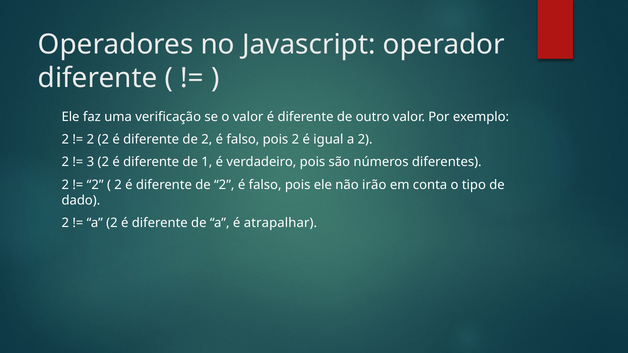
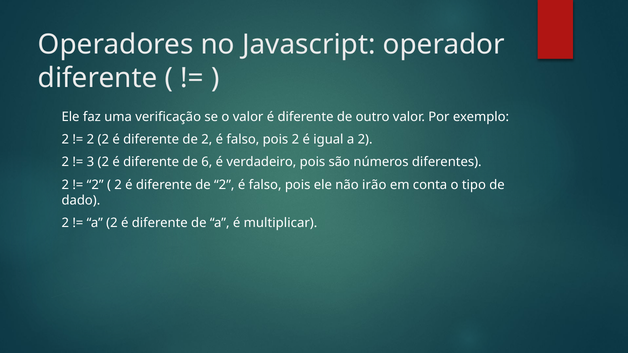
1: 1 -> 6
atrapalhar: atrapalhar -> multiplicar
